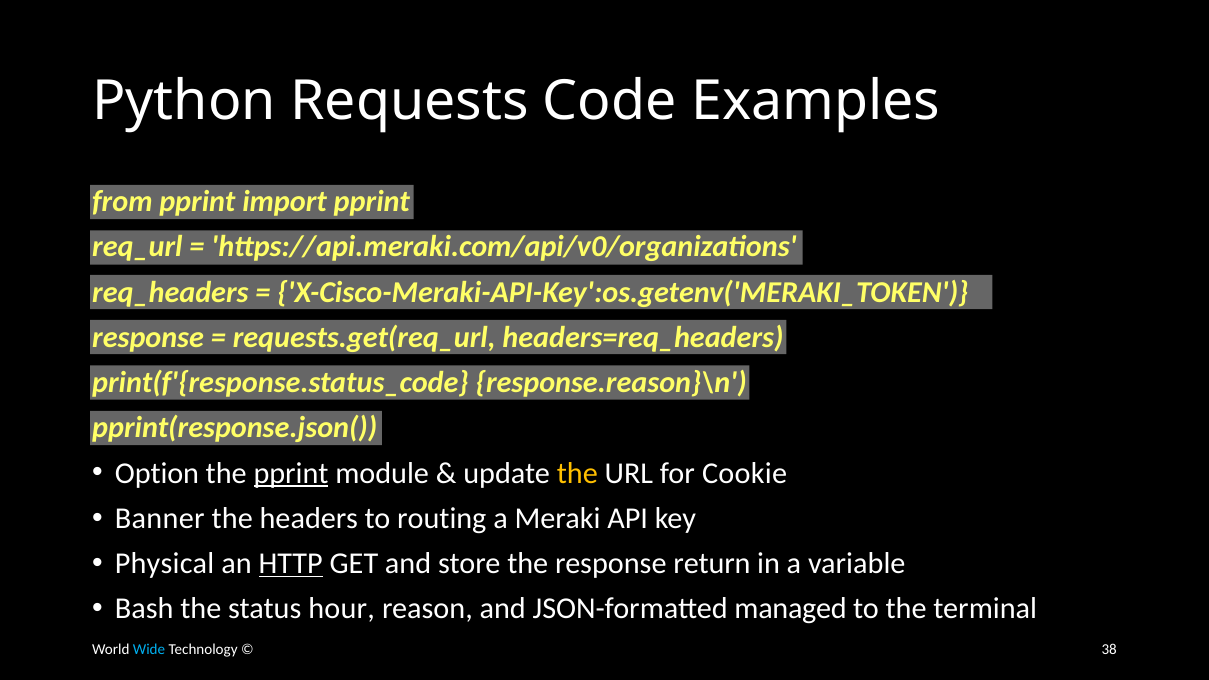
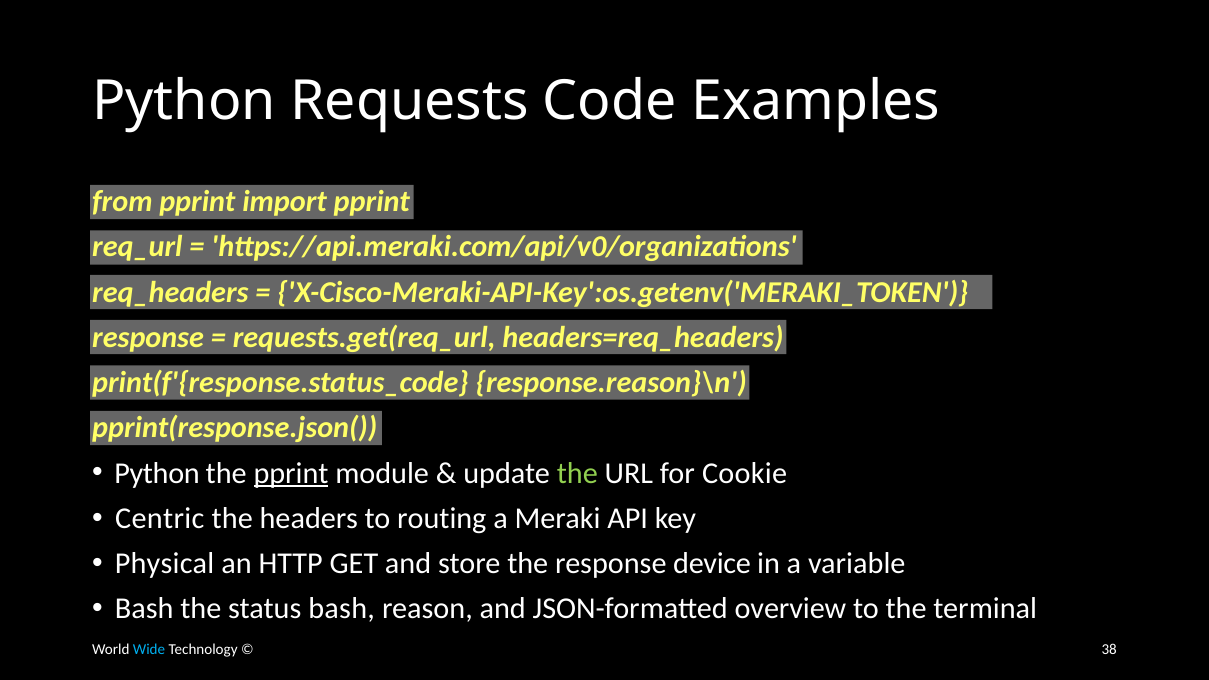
Option at (157, 473): Option -> Python
the at (577, 473) colour: yellow -> light green
Banner: Banner -> Centric
HTTP underline: present -> none
return: return -> device
status hour: hour -> bash
managed: managed -> overview
